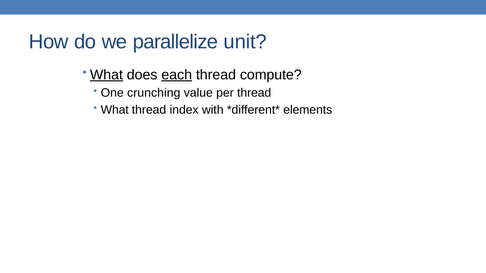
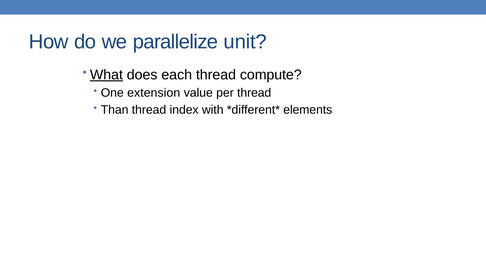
each underline: present -> none
crunching: crunching -> extension
What at (115, 110): What -> Than
